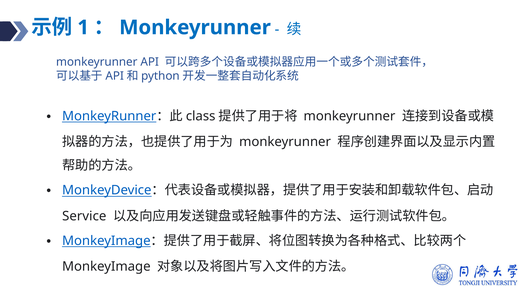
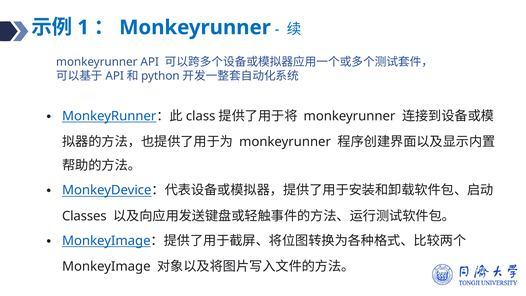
Service: Service -> Classes
